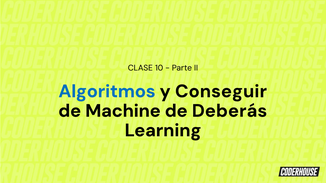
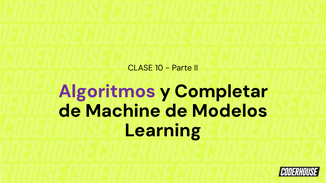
Algoritmos colour: blue -> purple
Conseguir: Conseguir -> Completar
Deberás: Deberás -> Modelos
